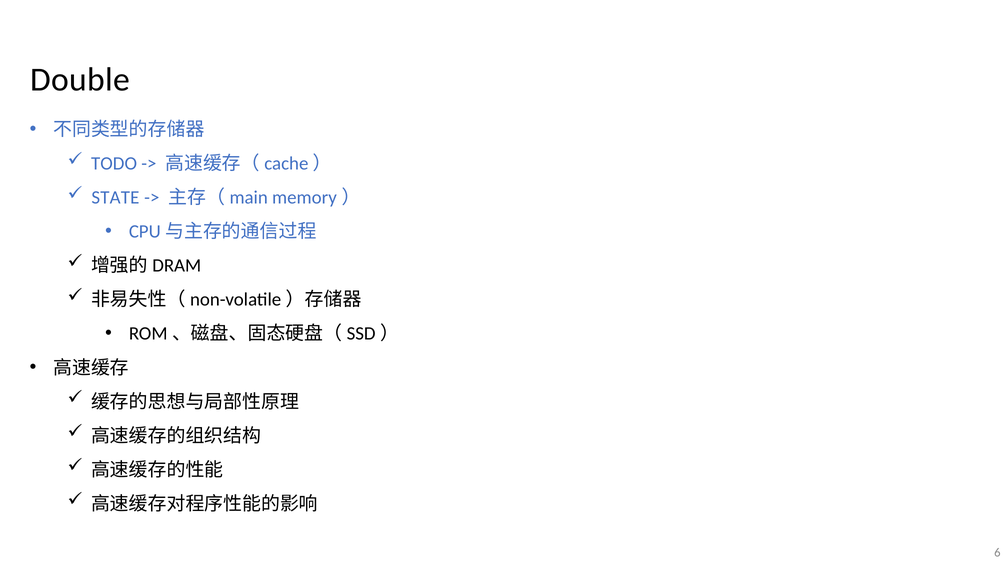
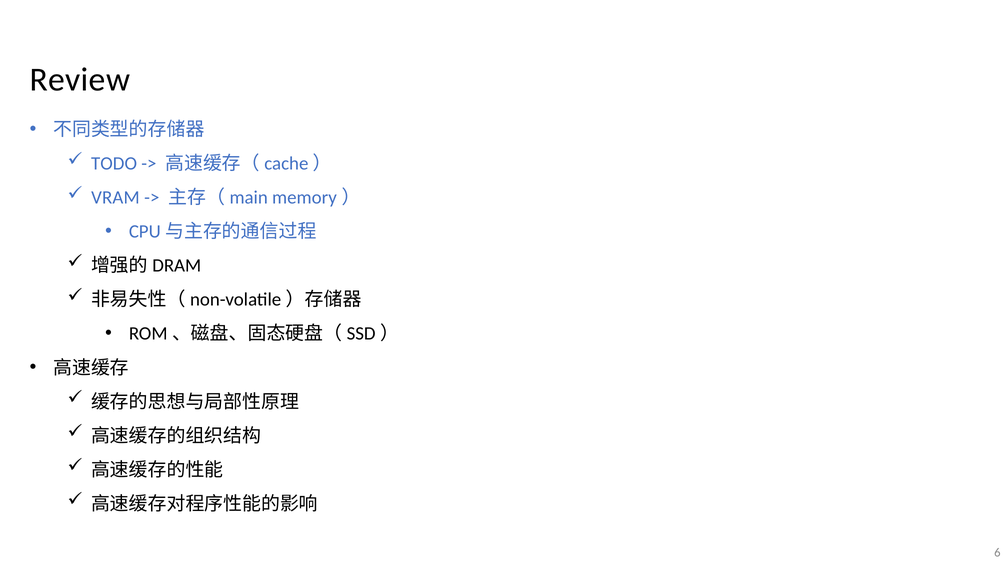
Double: Double -> Review
STATE: STATE -> VRAM
